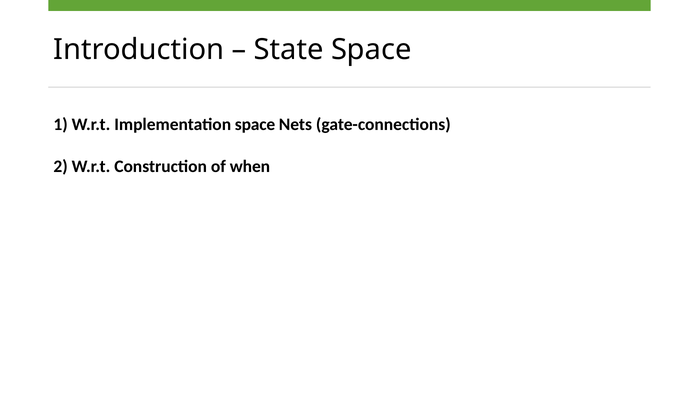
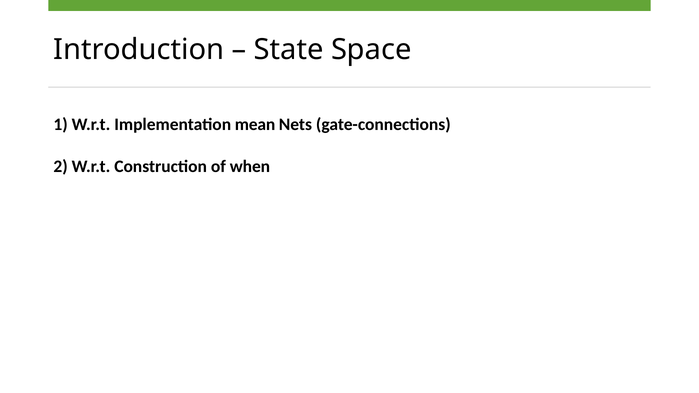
Implementation space: space -> mean
